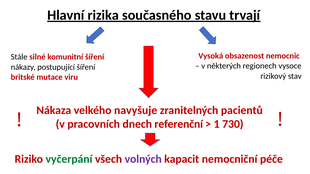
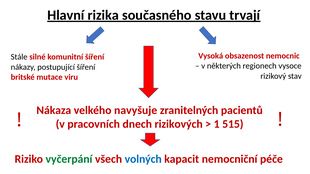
referenční: referenční -> rizikových
730: 730 -> 515
volných colour: purple -> blue
